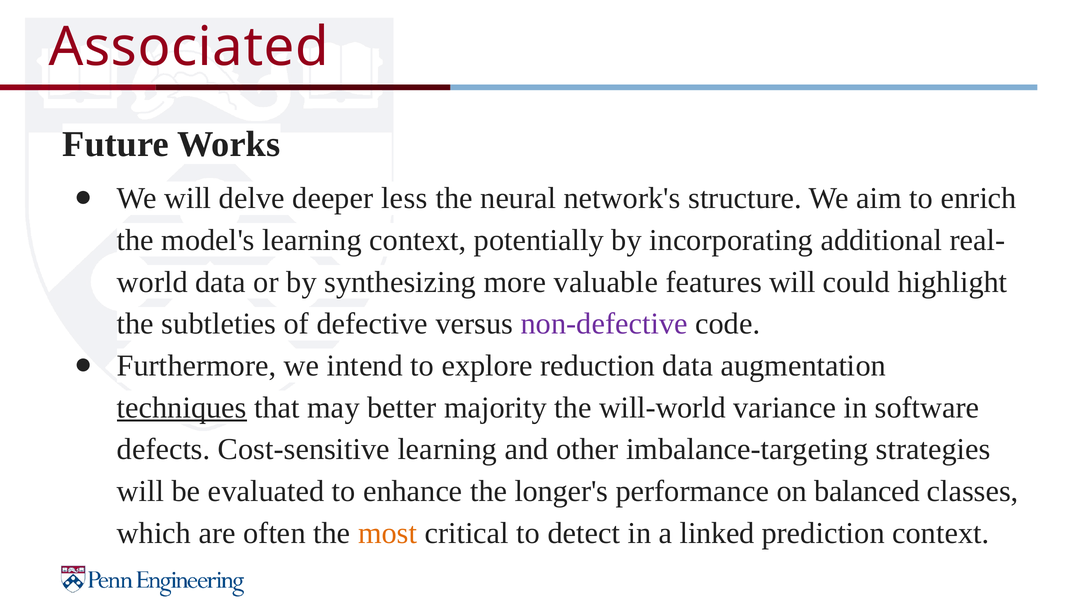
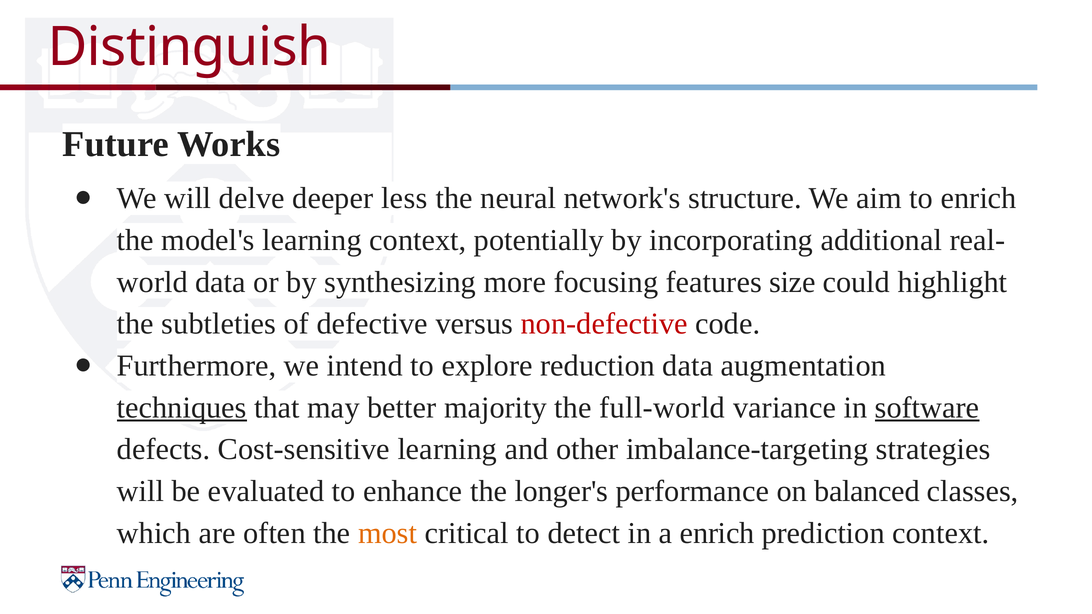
Associated: Associated -> Distinguish
valuable: valuable -> focusing
features will: will -> size
non-defective colour: purple -> red
will-world: will-world -> full-world
software underline: none -> present
a linked: linked -> enrich
